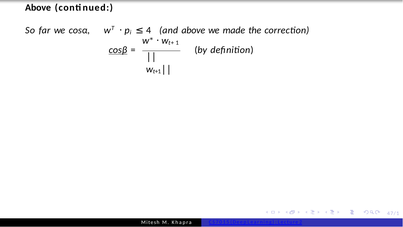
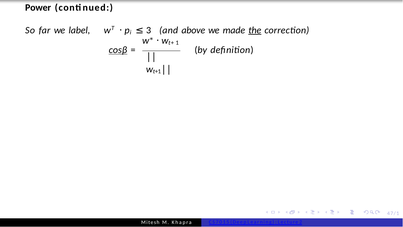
Above at (38, 8): Above -> Power
cosα: cosα -> label
4: 4 -> 3
the underline: none -> present
